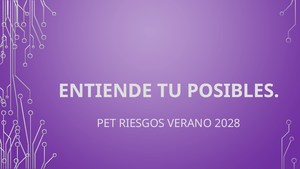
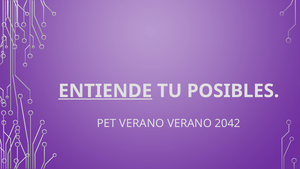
ENTIENDE underline: none -> present
PET RIESGOS: RIESGOS -> VERANO
2028: 2028 -> 2042
